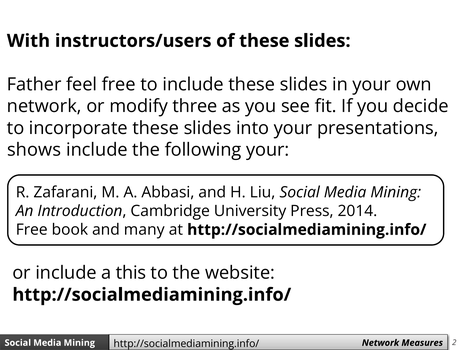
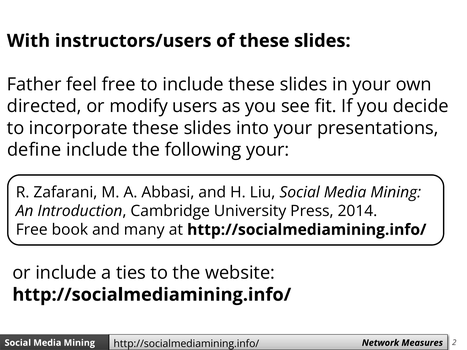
network at (44, 106): network -> directed
three: three -> users
shows: shows -> define
this: this -> ties
